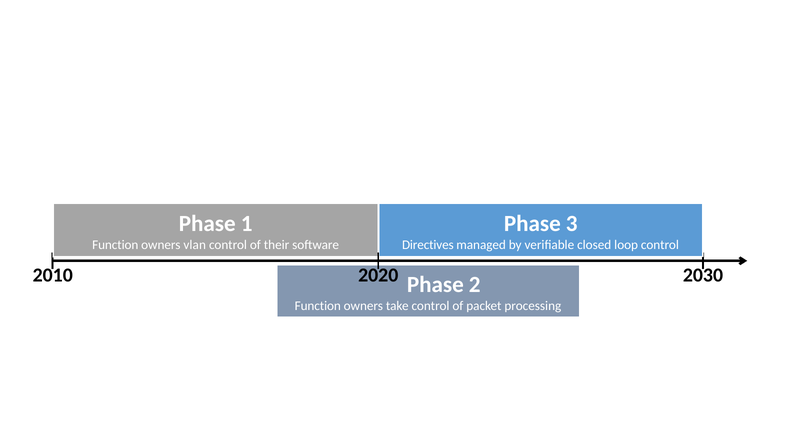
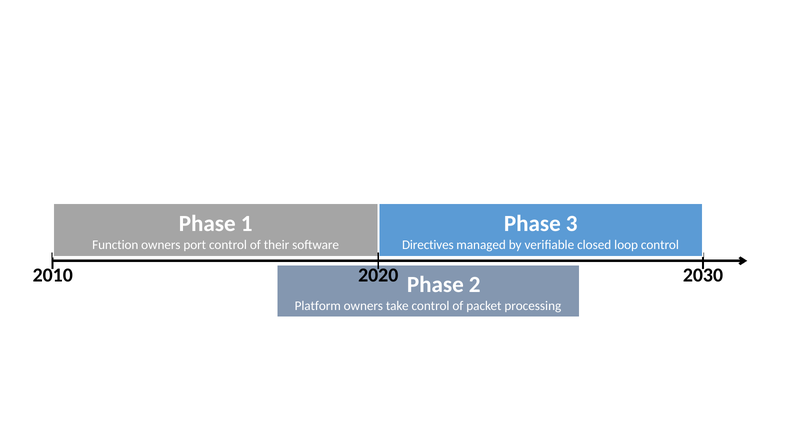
vlan: vlan -> port
Function at (318, 305): Function -> Platform
